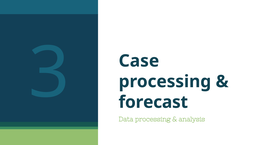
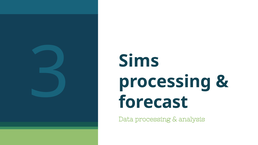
Case: Case -> Sims
